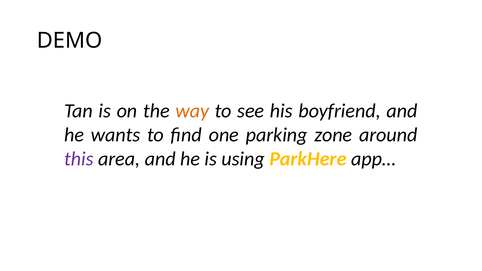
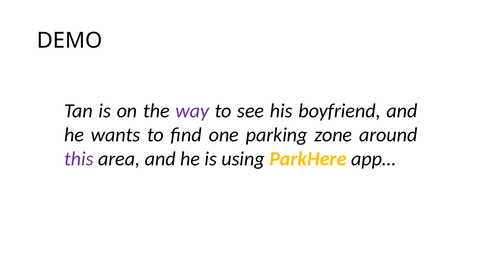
way colour: orange -> purple
